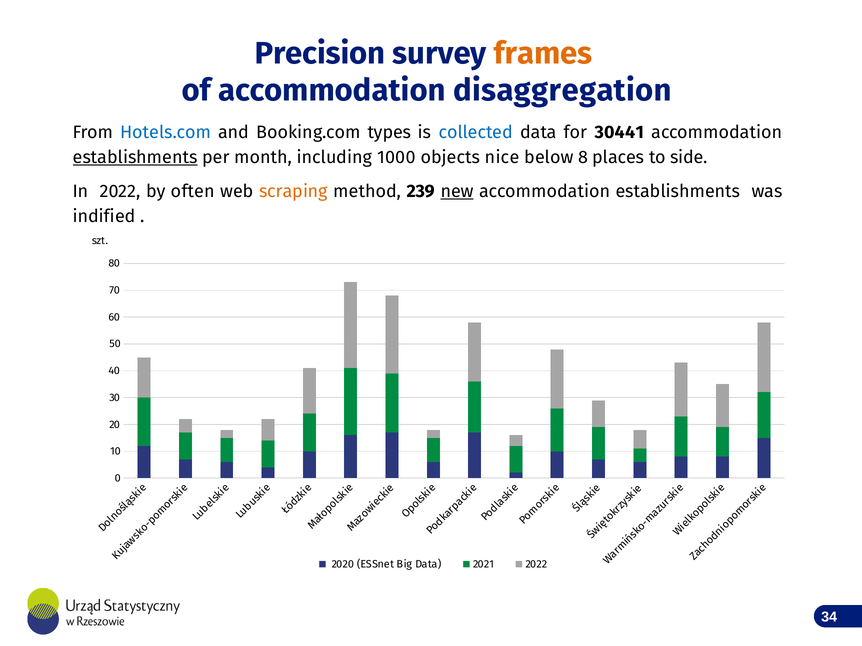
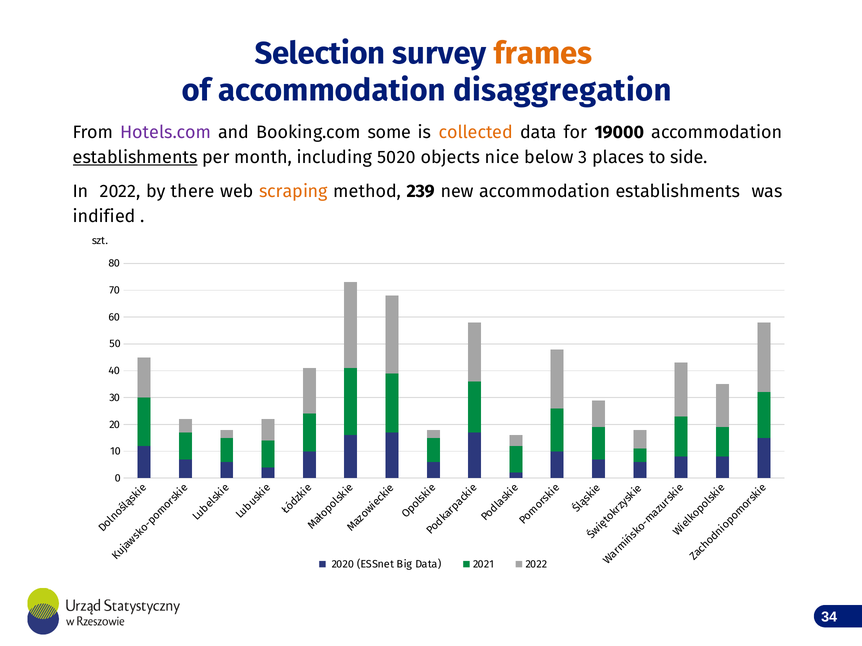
Precision: Precision -> Selection
Hotels.com colour: blue -> purple
types: types -> some
collected colour: blue -> orange
30441: 30441 -> 19000
1000: 1000 -> 5020
8: 8 -> 3
often: often -> there
new underline: present -> none
